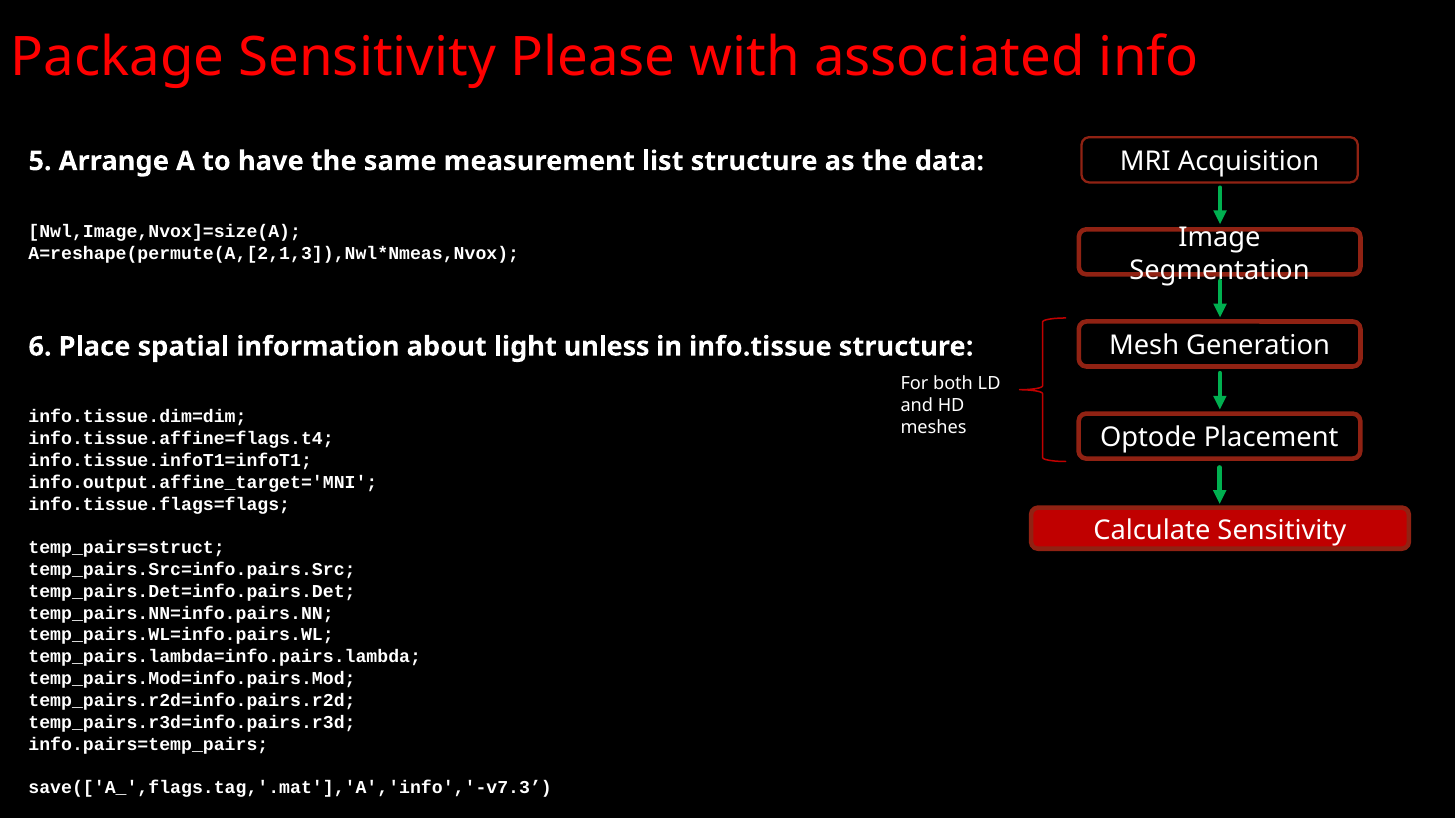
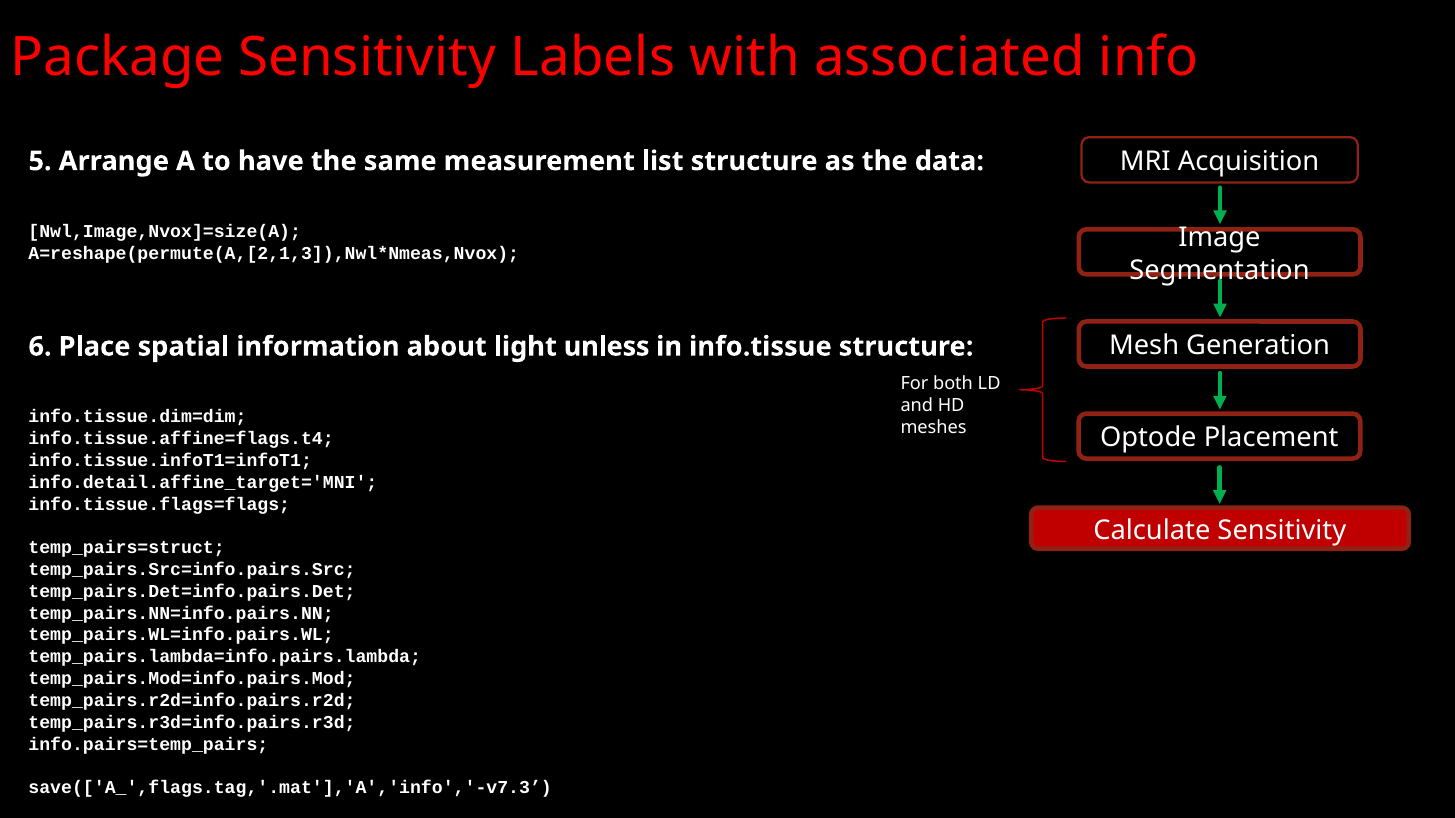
Please: Please -> Labels
info.output.affine_target='MNI: info.output.affine_target='MNI -> info.detail.affine_target='MNI
